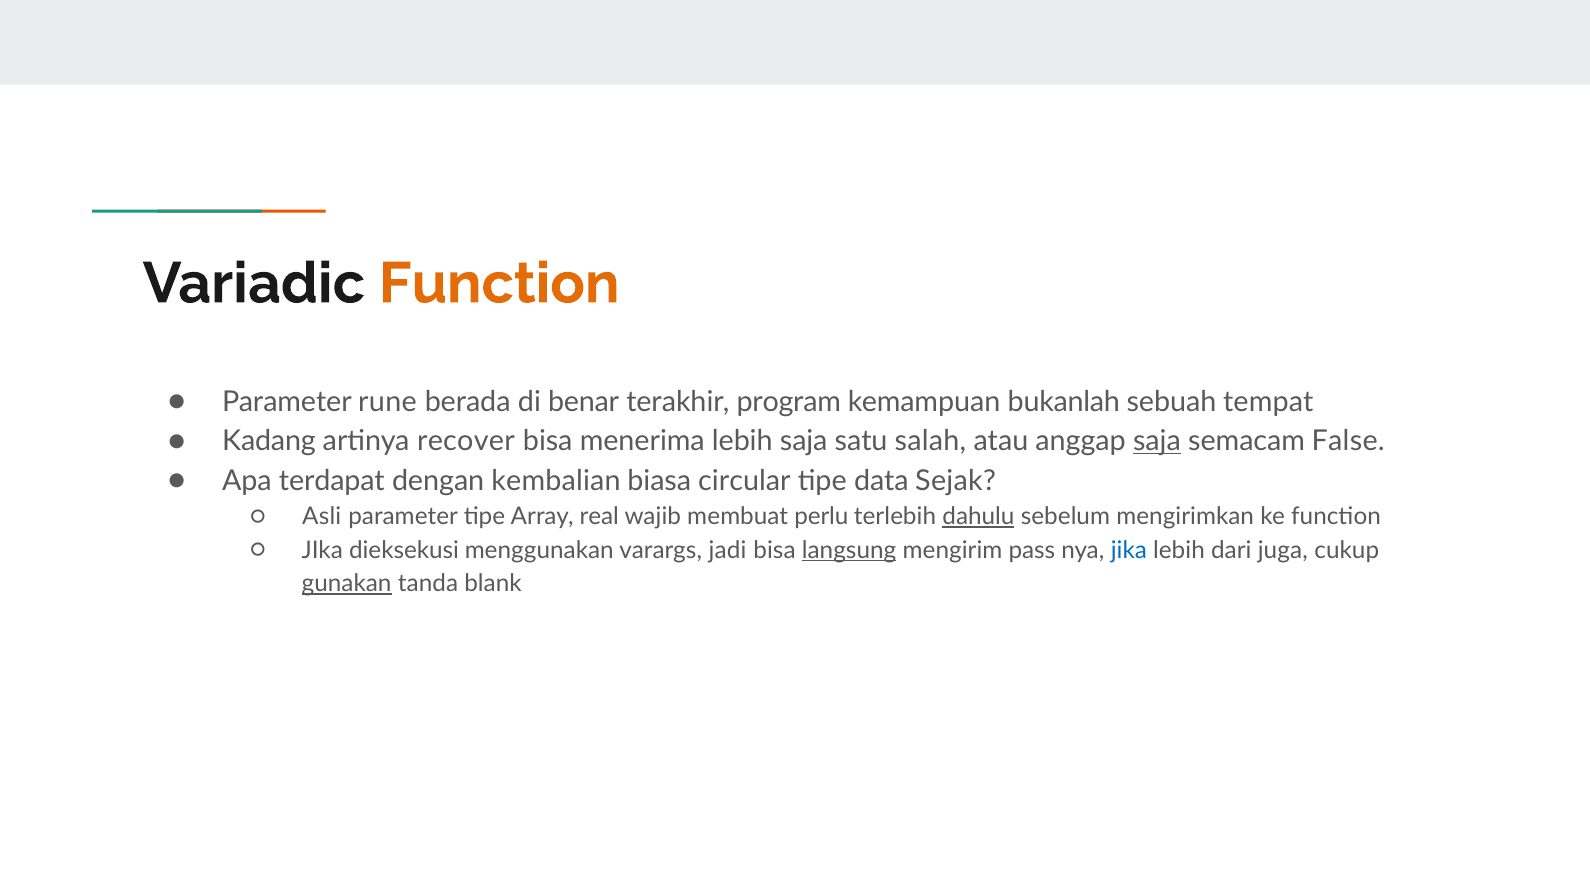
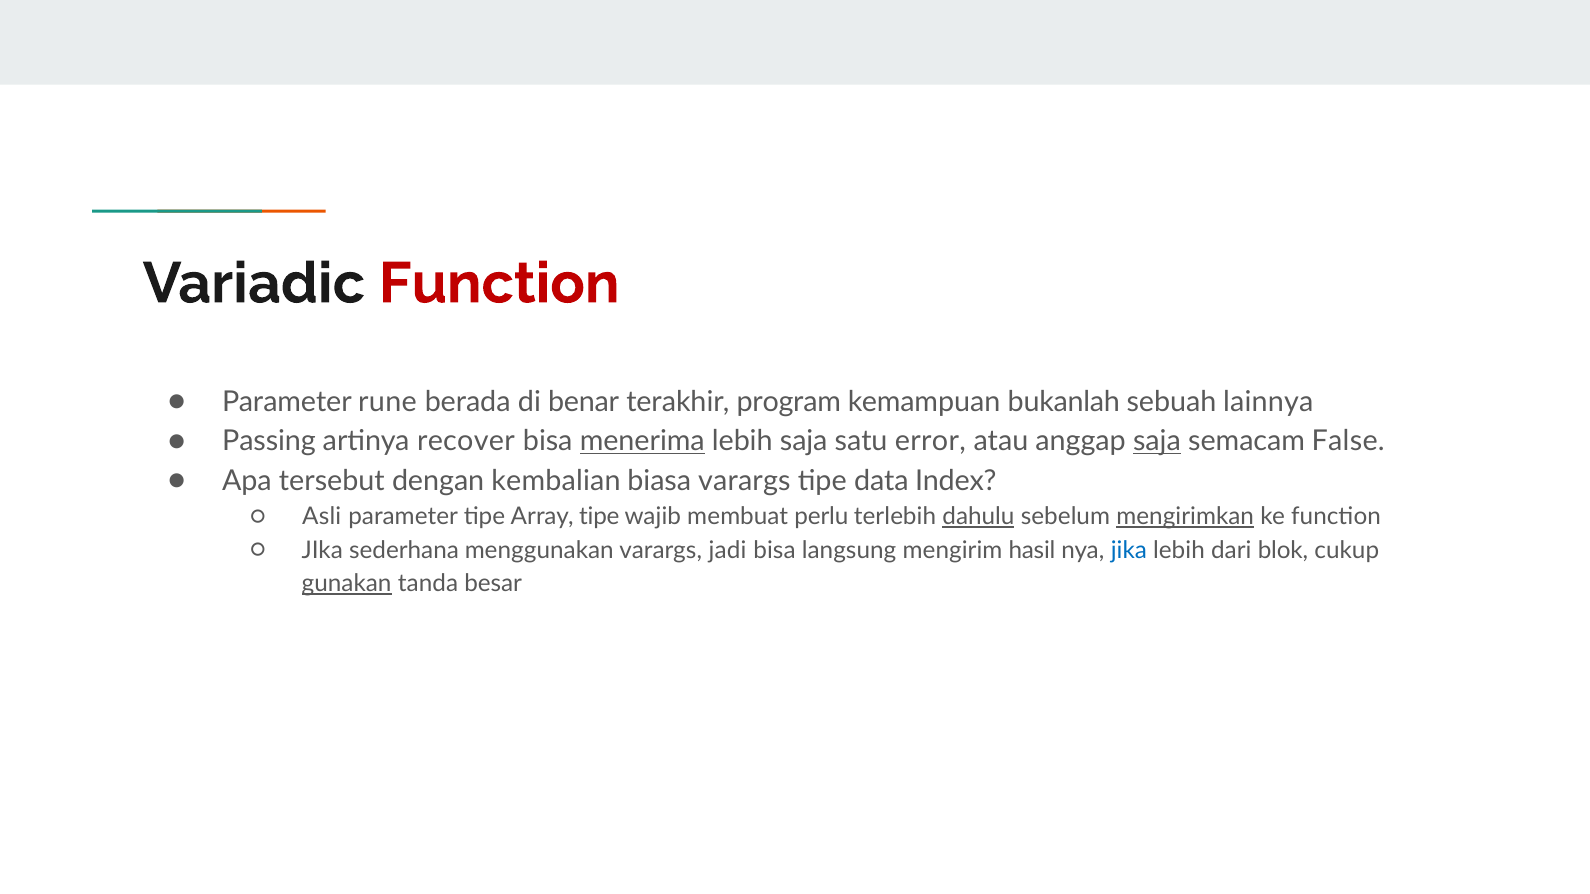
Function at (499, 284) colour: orange -> red
tempat: tempat -> lainnya
Kadang: Kadang -> Passing
menerima underline: none -> present
salah: salah -> error
terdapat: terdapat -> tersebut
biasa circular: circular -> varargs
Sejak: Sejak -> Index
Array real: real -> tipe
mengirimkan underline: none -> present
dieksekusi: dieksekusi -> sederhana
langsung underline: present -> none
pass: pass -> hasil
juga: juga -> blok
blank: blank -> besar
